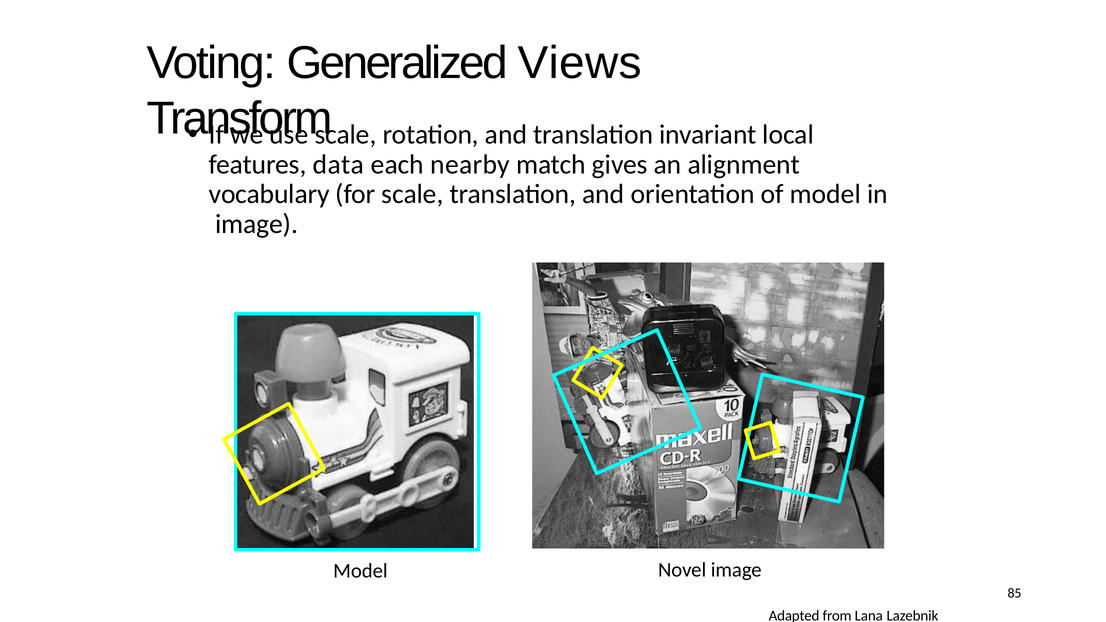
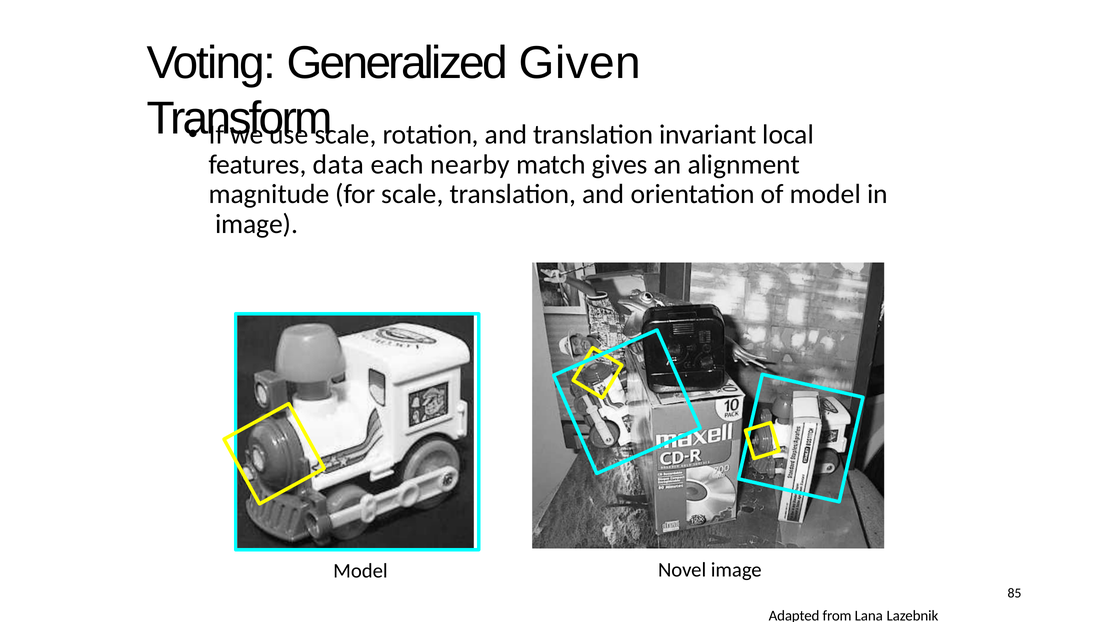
Views: Views -> Given
vocabulary: vocabulary -> magnitude
